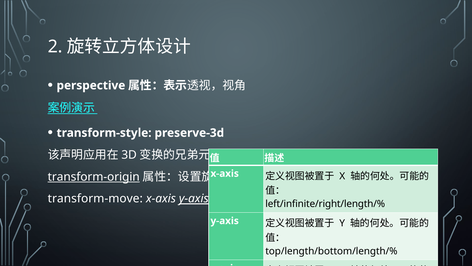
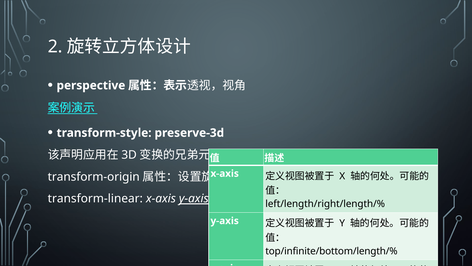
transform-origin underline: present -> none
transform-move: transform-move -> transform-linear
left/infinite/right/length/%: left/infinite/right/length/% -> left/length/right/length/%
top/length/bottom/length/%: top/length/bottom/length/% -> top/infinite/bottom/length/%
